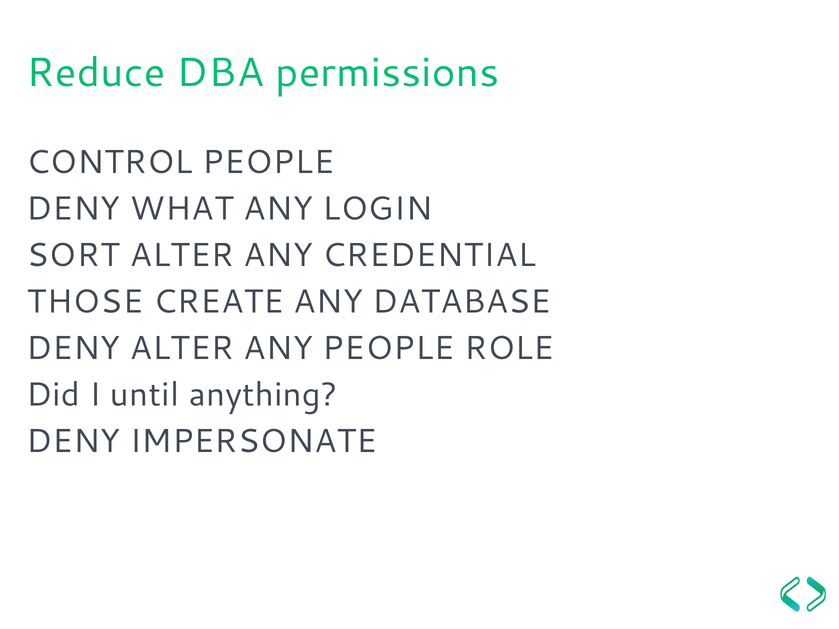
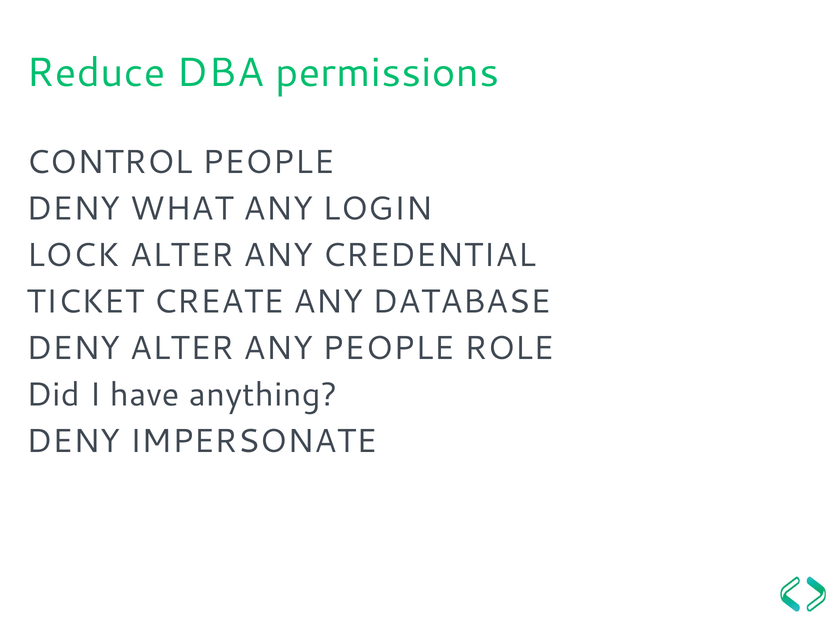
SORT: SORT -> LOCK
THOSE: THOSE -> TICKET
until: until -> have
